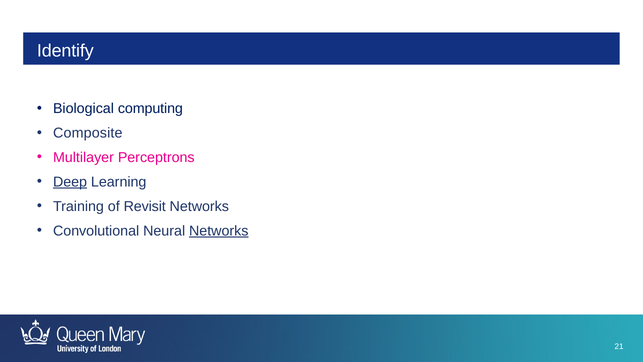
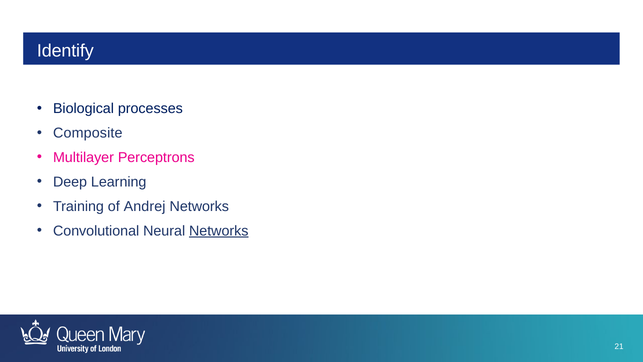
computing: computing -> processes
Deep underline: present -> none
Revisit: Revisit -> Andrej
